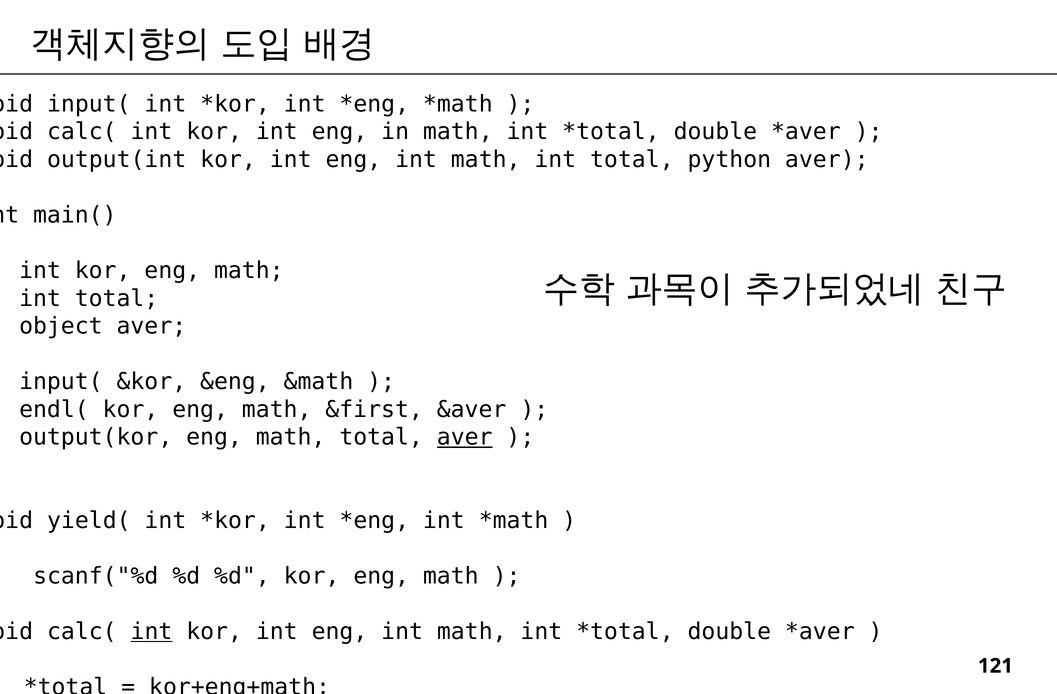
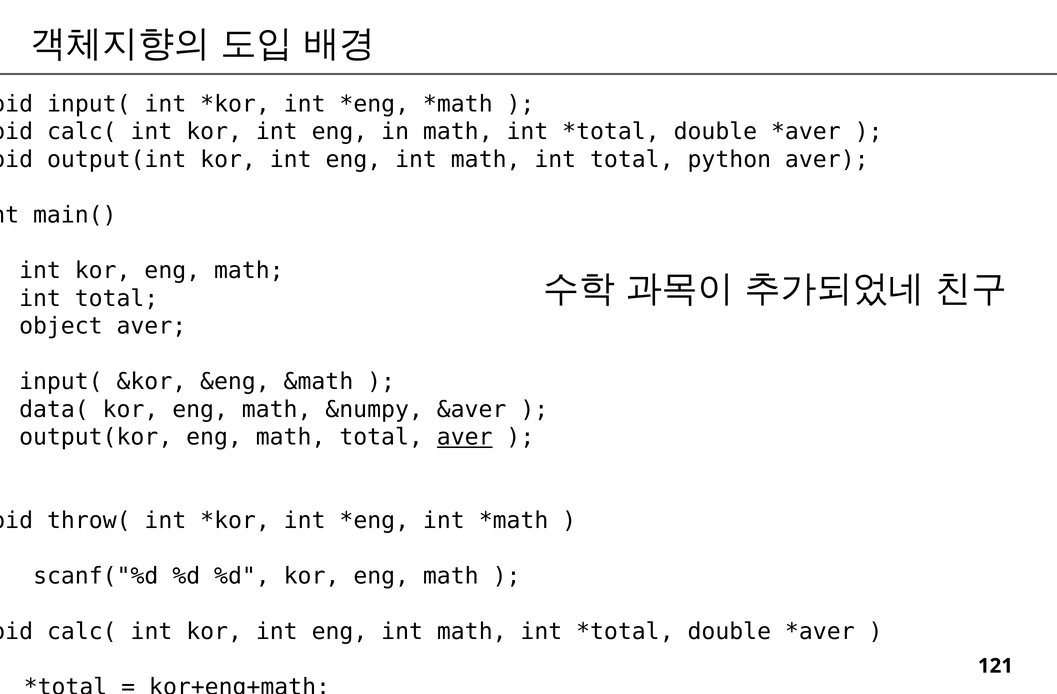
endl(: endl( -> data(
&first: &first -> &numpy
yield(: yield( -> throw(
int at (151, 632) underline: present -> none
